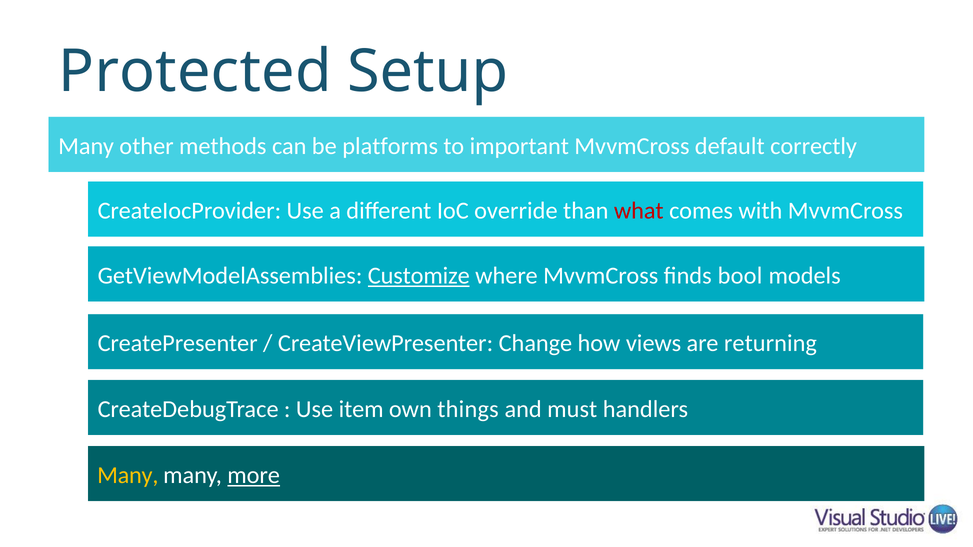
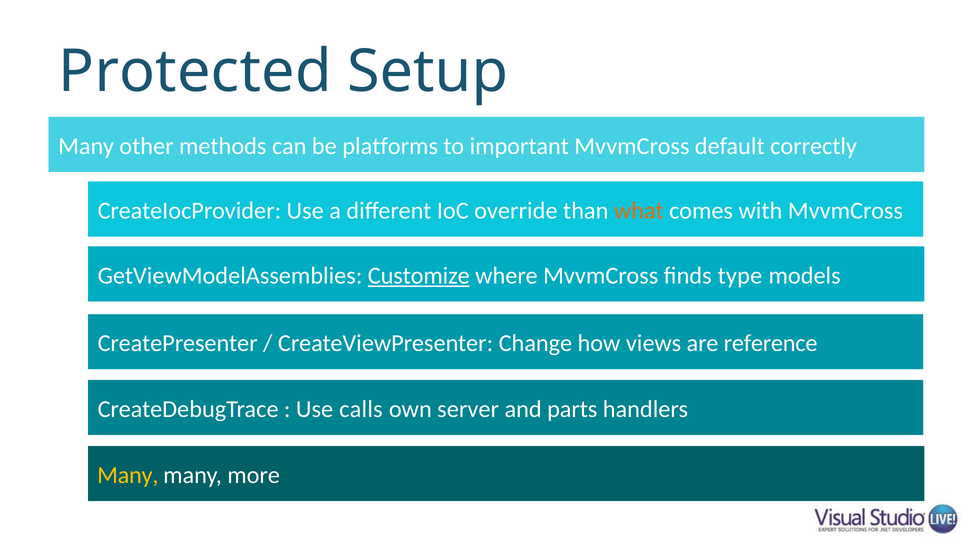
what colour: red -> orange
bool: bool -> type
returning: returning -> reference
item: item -> calls
things: things -> server
must: must -> parts
more underline: present -> none
